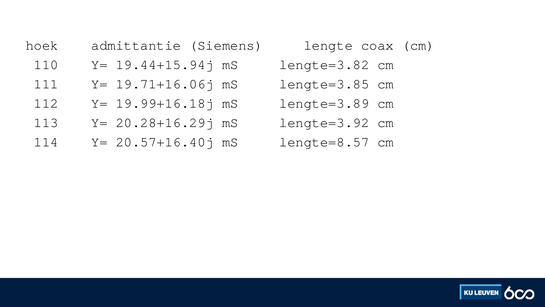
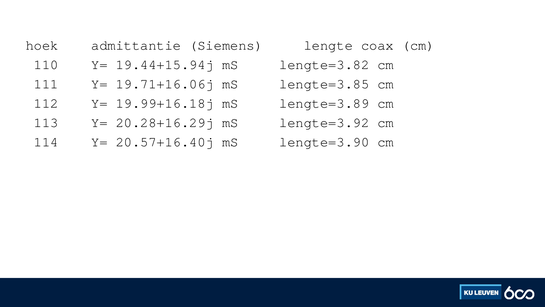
lengte=8.57: lengte=8.57 -> lengte=3.90
